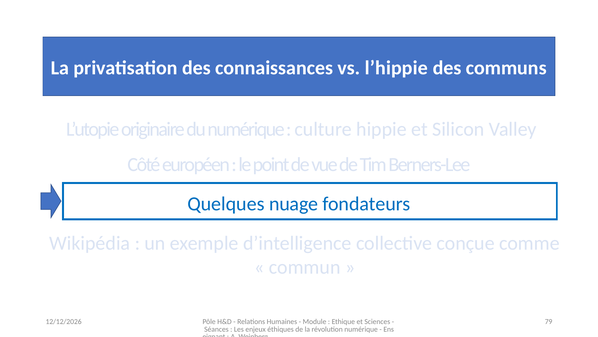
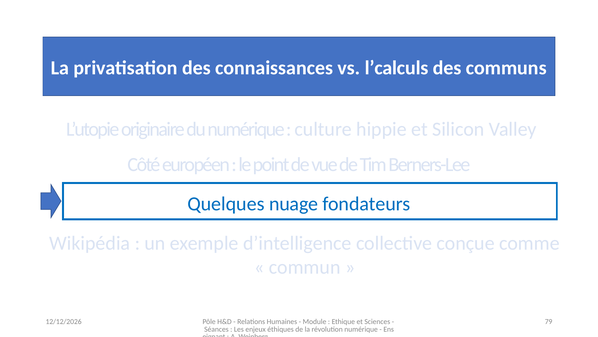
l’hippie: l’hippie -> l’calculs
